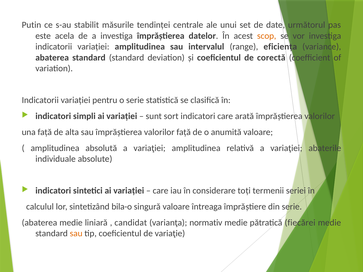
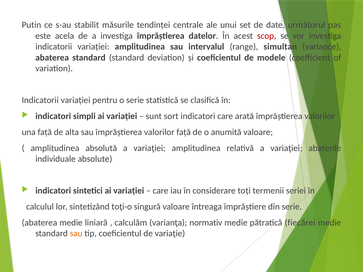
scop colour: orange -> red
eficiența: eficiența -> simultan
corectă: corectă -> modele
bila-o: bila-o -> toţi-o
candidat: candidat -> calculăm
